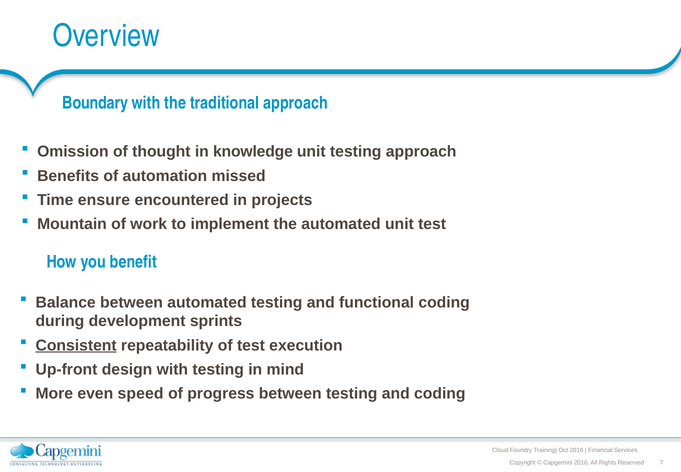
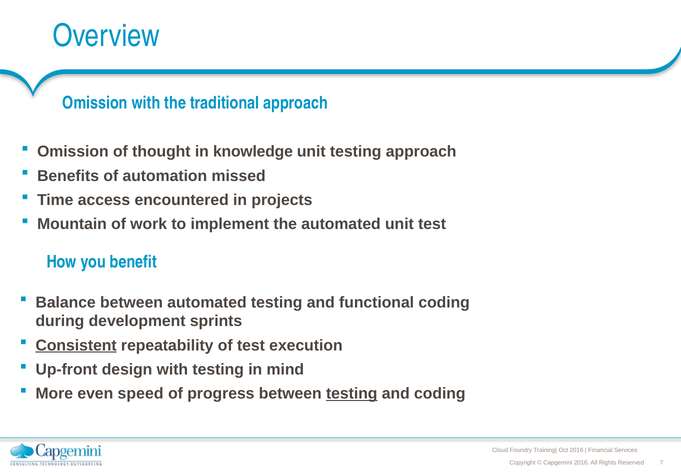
Boundary at (95, 103): Boundary -> Omission
ensure: ensure -> access
testing at (352, 393) underline: none -> present
